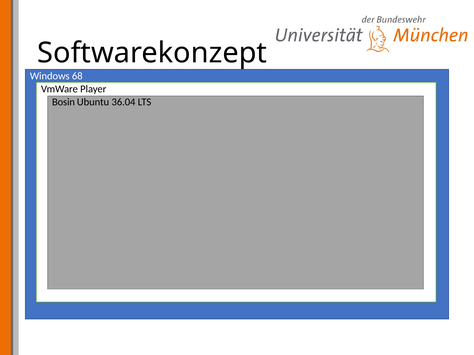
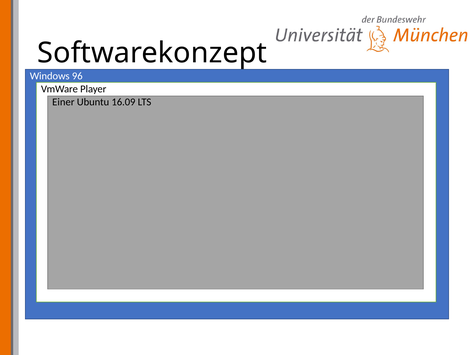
68: 68 -> 96
Bosin: Bosin -> Einer
36.04: 36.04 -> 16.09
